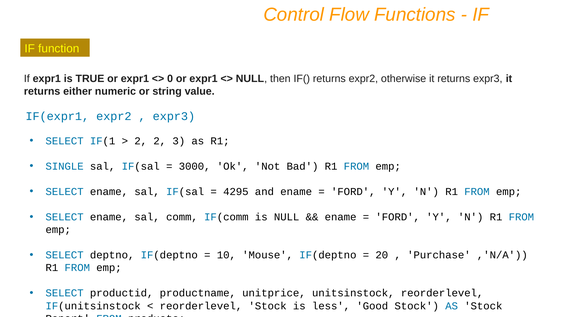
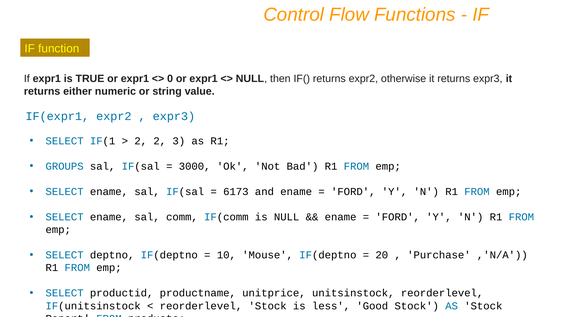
SINGLE: SINGLE -> GROUPS
4295: 4295 -> 6173
